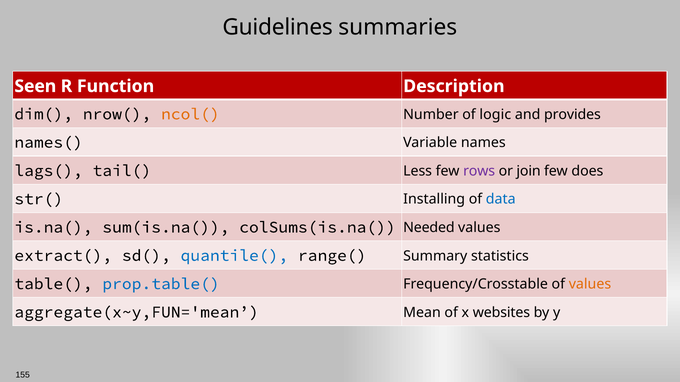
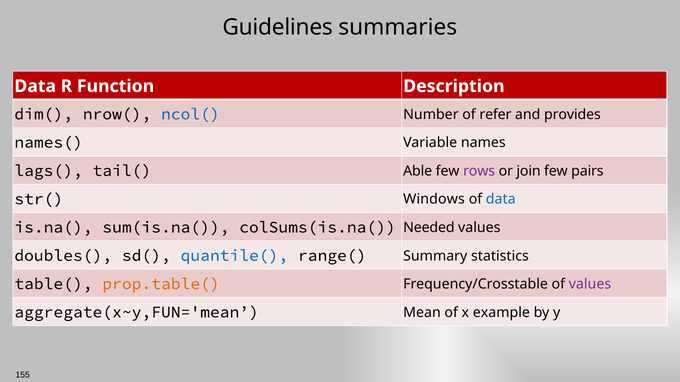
Seen at (35, 86): Seen -> Data
ncol( colour: orange -> blue
logic: logic -> refer
Less: Less -> Able
does: does -> pairs
Installing: Installing -> Windows
extract(: extract( -> doubles(
prop.table( colour: blue -> orange
values at (590, 285) colour: orange -> purple
websites: websites -> example
